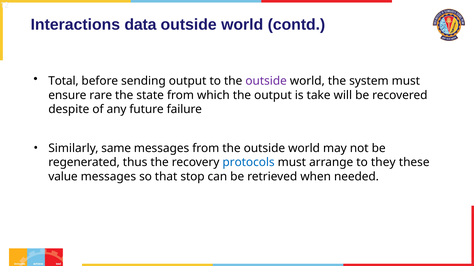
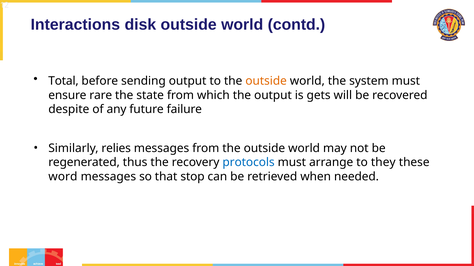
data: data -> disk
outside at (266, 81) colour: purple -> orange
take: take -> gets
same: same -> relies
value: value -> word
